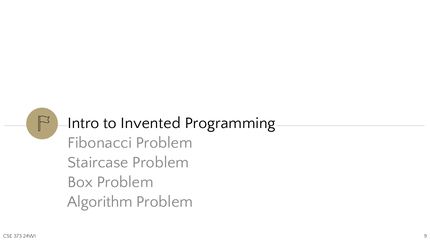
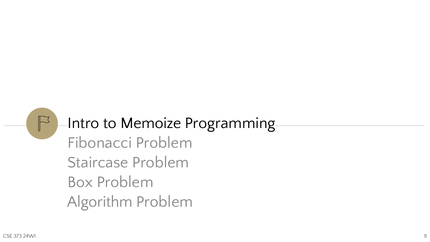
Invented: Invented -> Memoize
